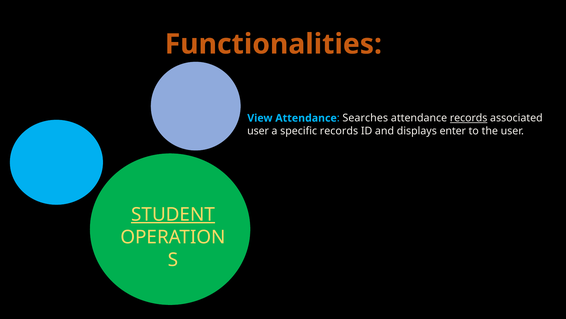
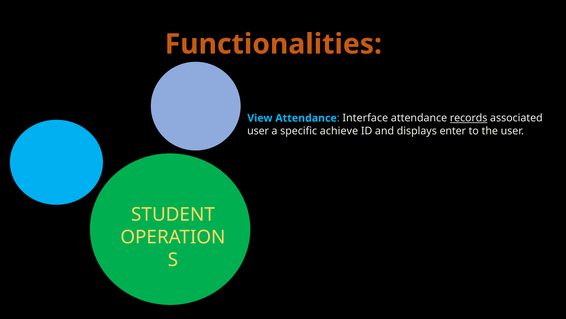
Searches: Searches -> Interface
specific records: records -> achieve
STUDENT underline: present -> none
